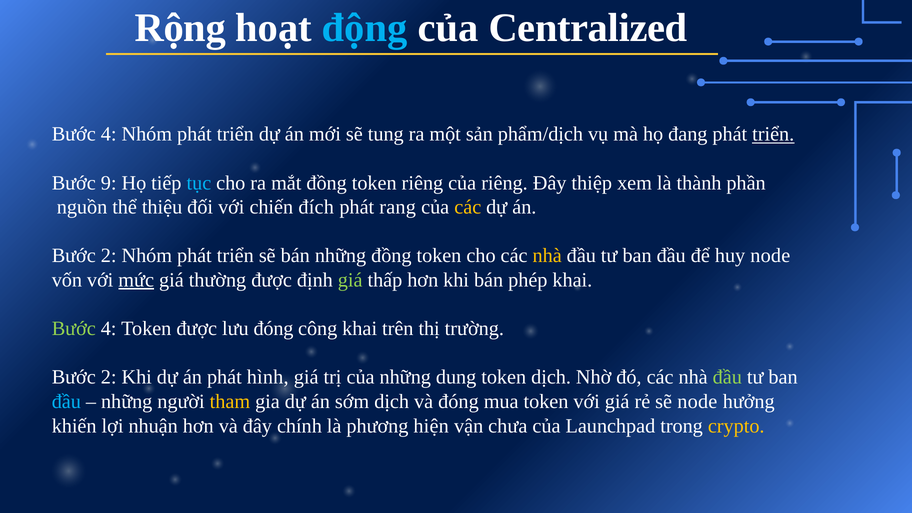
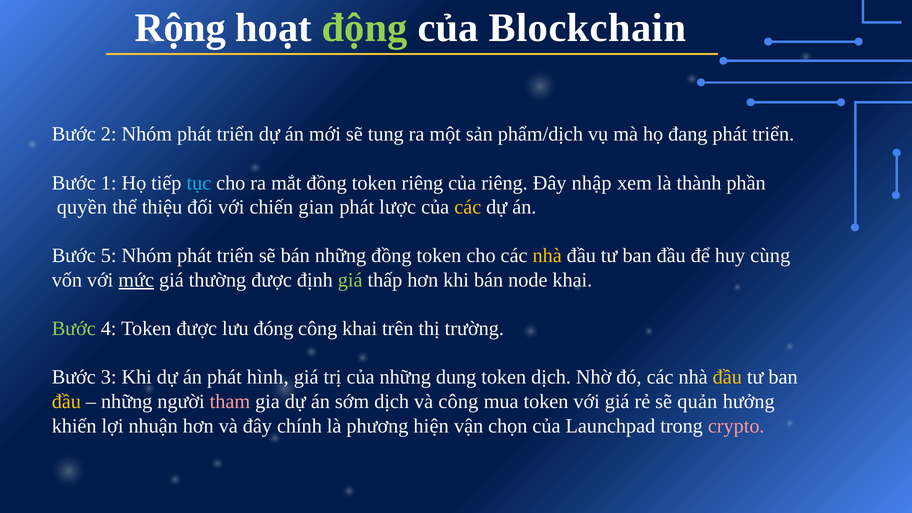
động colour: light blue -> light green
Centralized: Centralized -> Blockchain
4 at (109, 134): 4 -> 2
triển at (773, 134) underline: present -> none
9: 9 -> 1
thiệp: thiệp -> nhập
nguồn: nguồn -> quyền
đích: đích -> gian
rang: rang -> lược
2 at (109, 256): 2 -> 5
huy node: node -> cùng
phép: phép -> node
2 at (109, 377): 2 -> 3
đầu at (727, 377) colour: light green -> yellow
đầu at (66, 402) colour: light blue -> yellow
tham colour: yellow -> pink
và đóng: đóng -> công
sẽ node: node -> quản
chưa: chưa -> chọn
crypto colour: yellow -> pink
